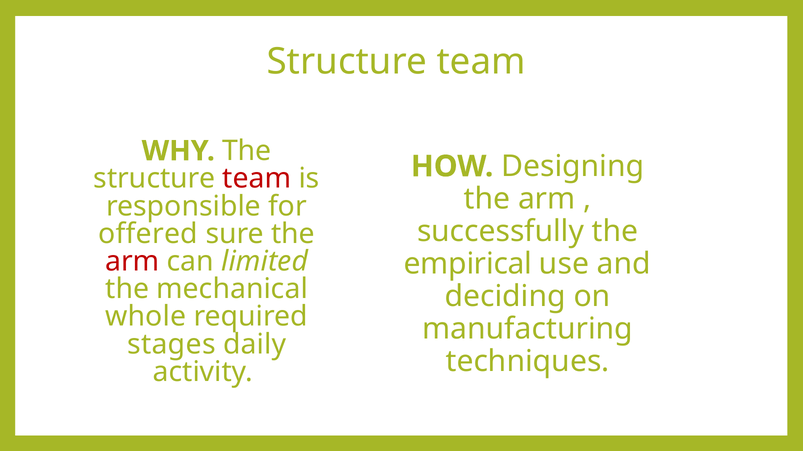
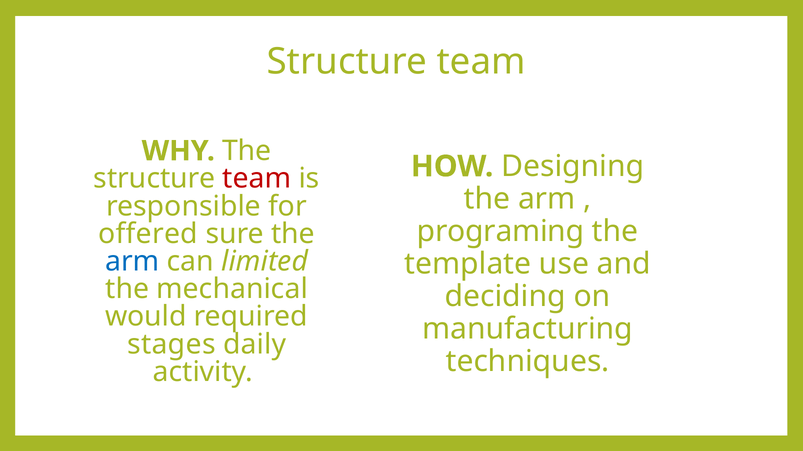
successfully: successfully -> programing
arm at (132, 262) colour: red -> blue
empirical: empirical -> template
whole: whole -> would
